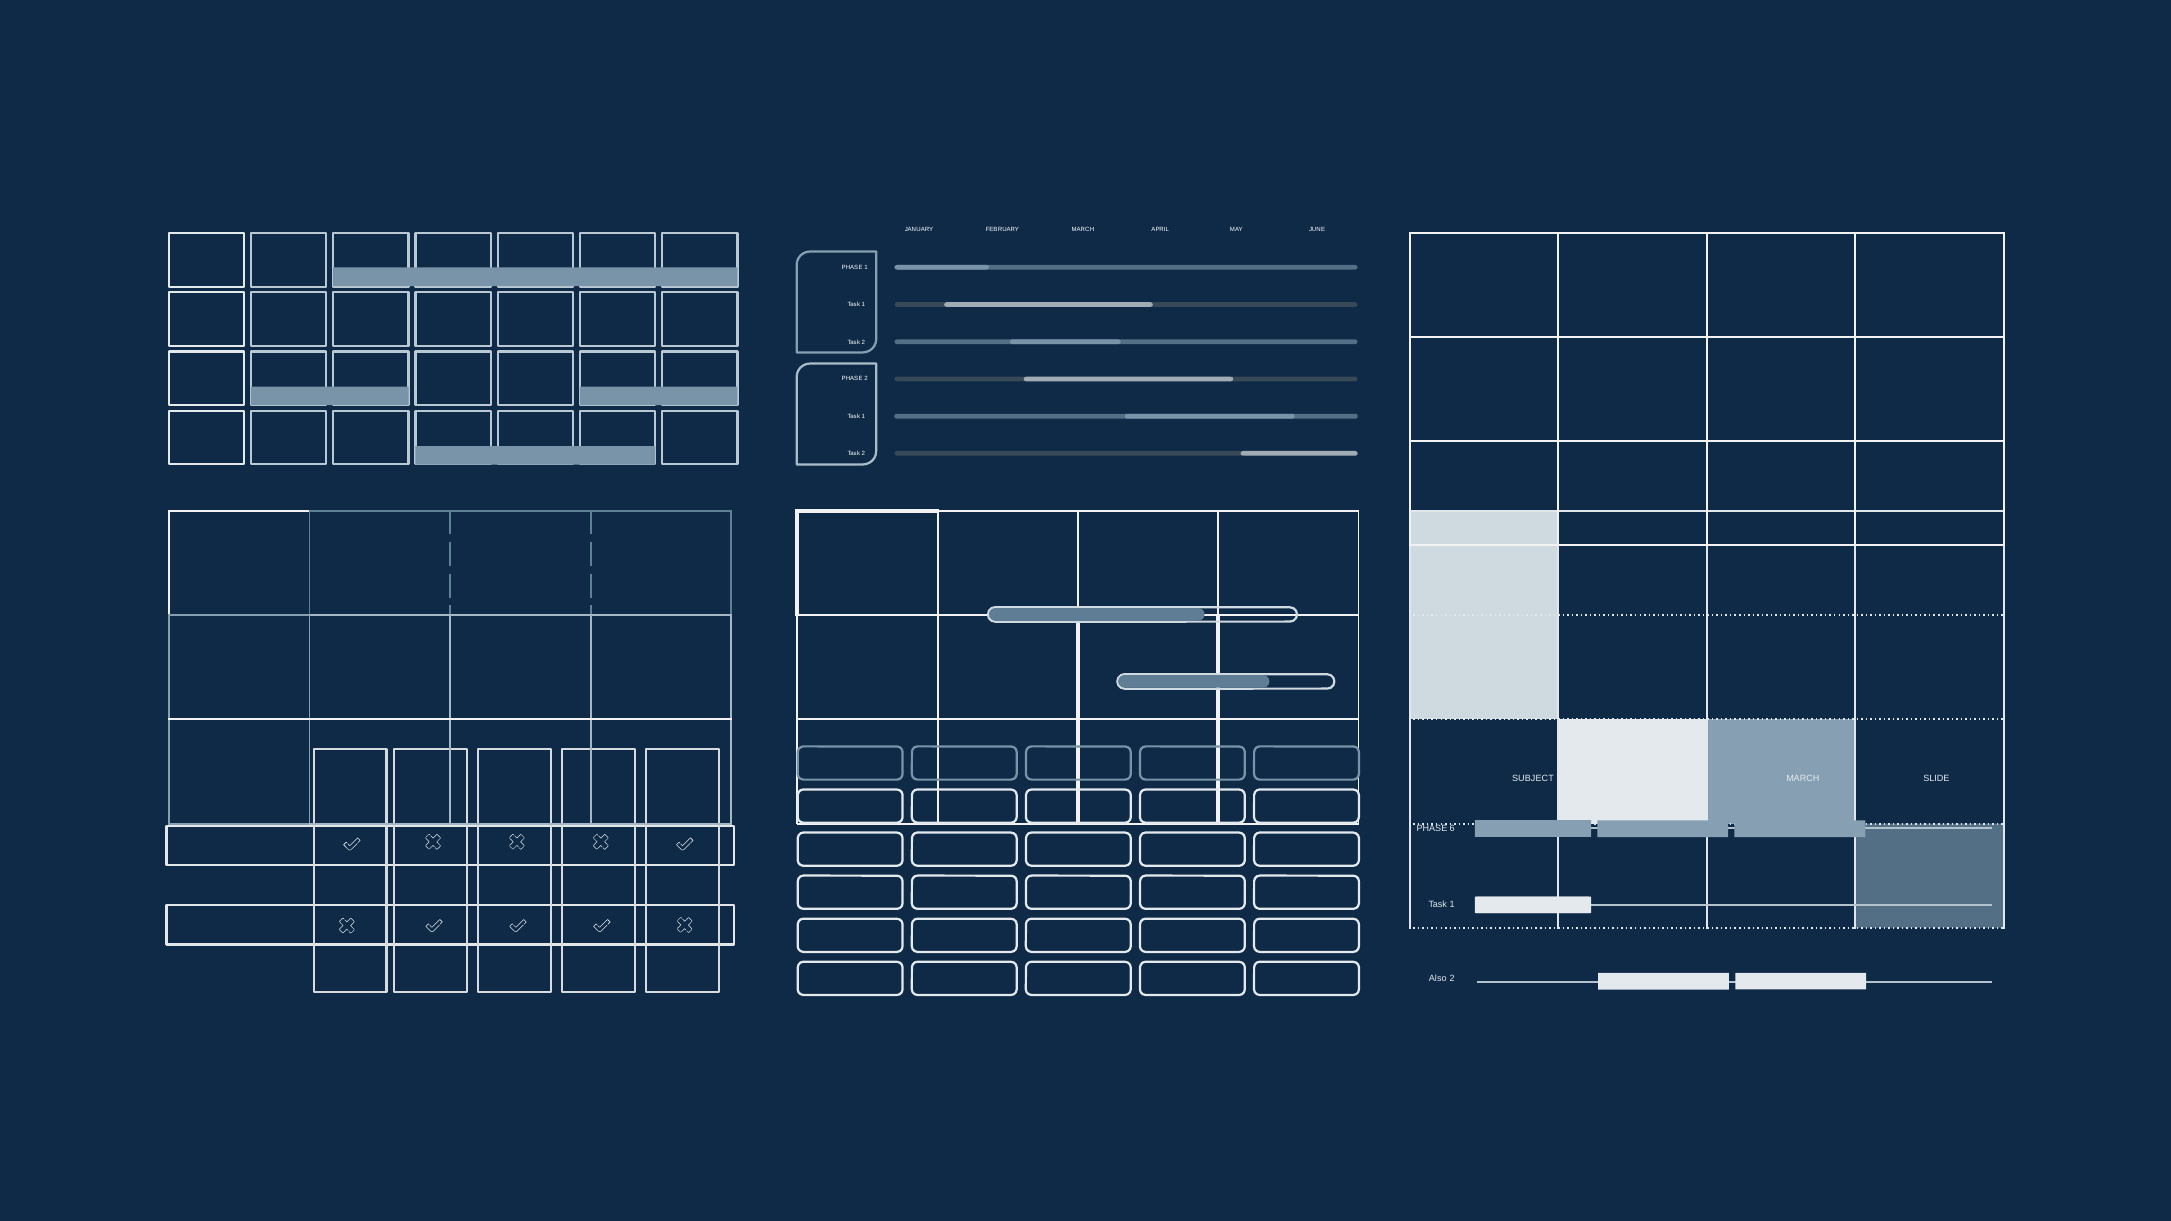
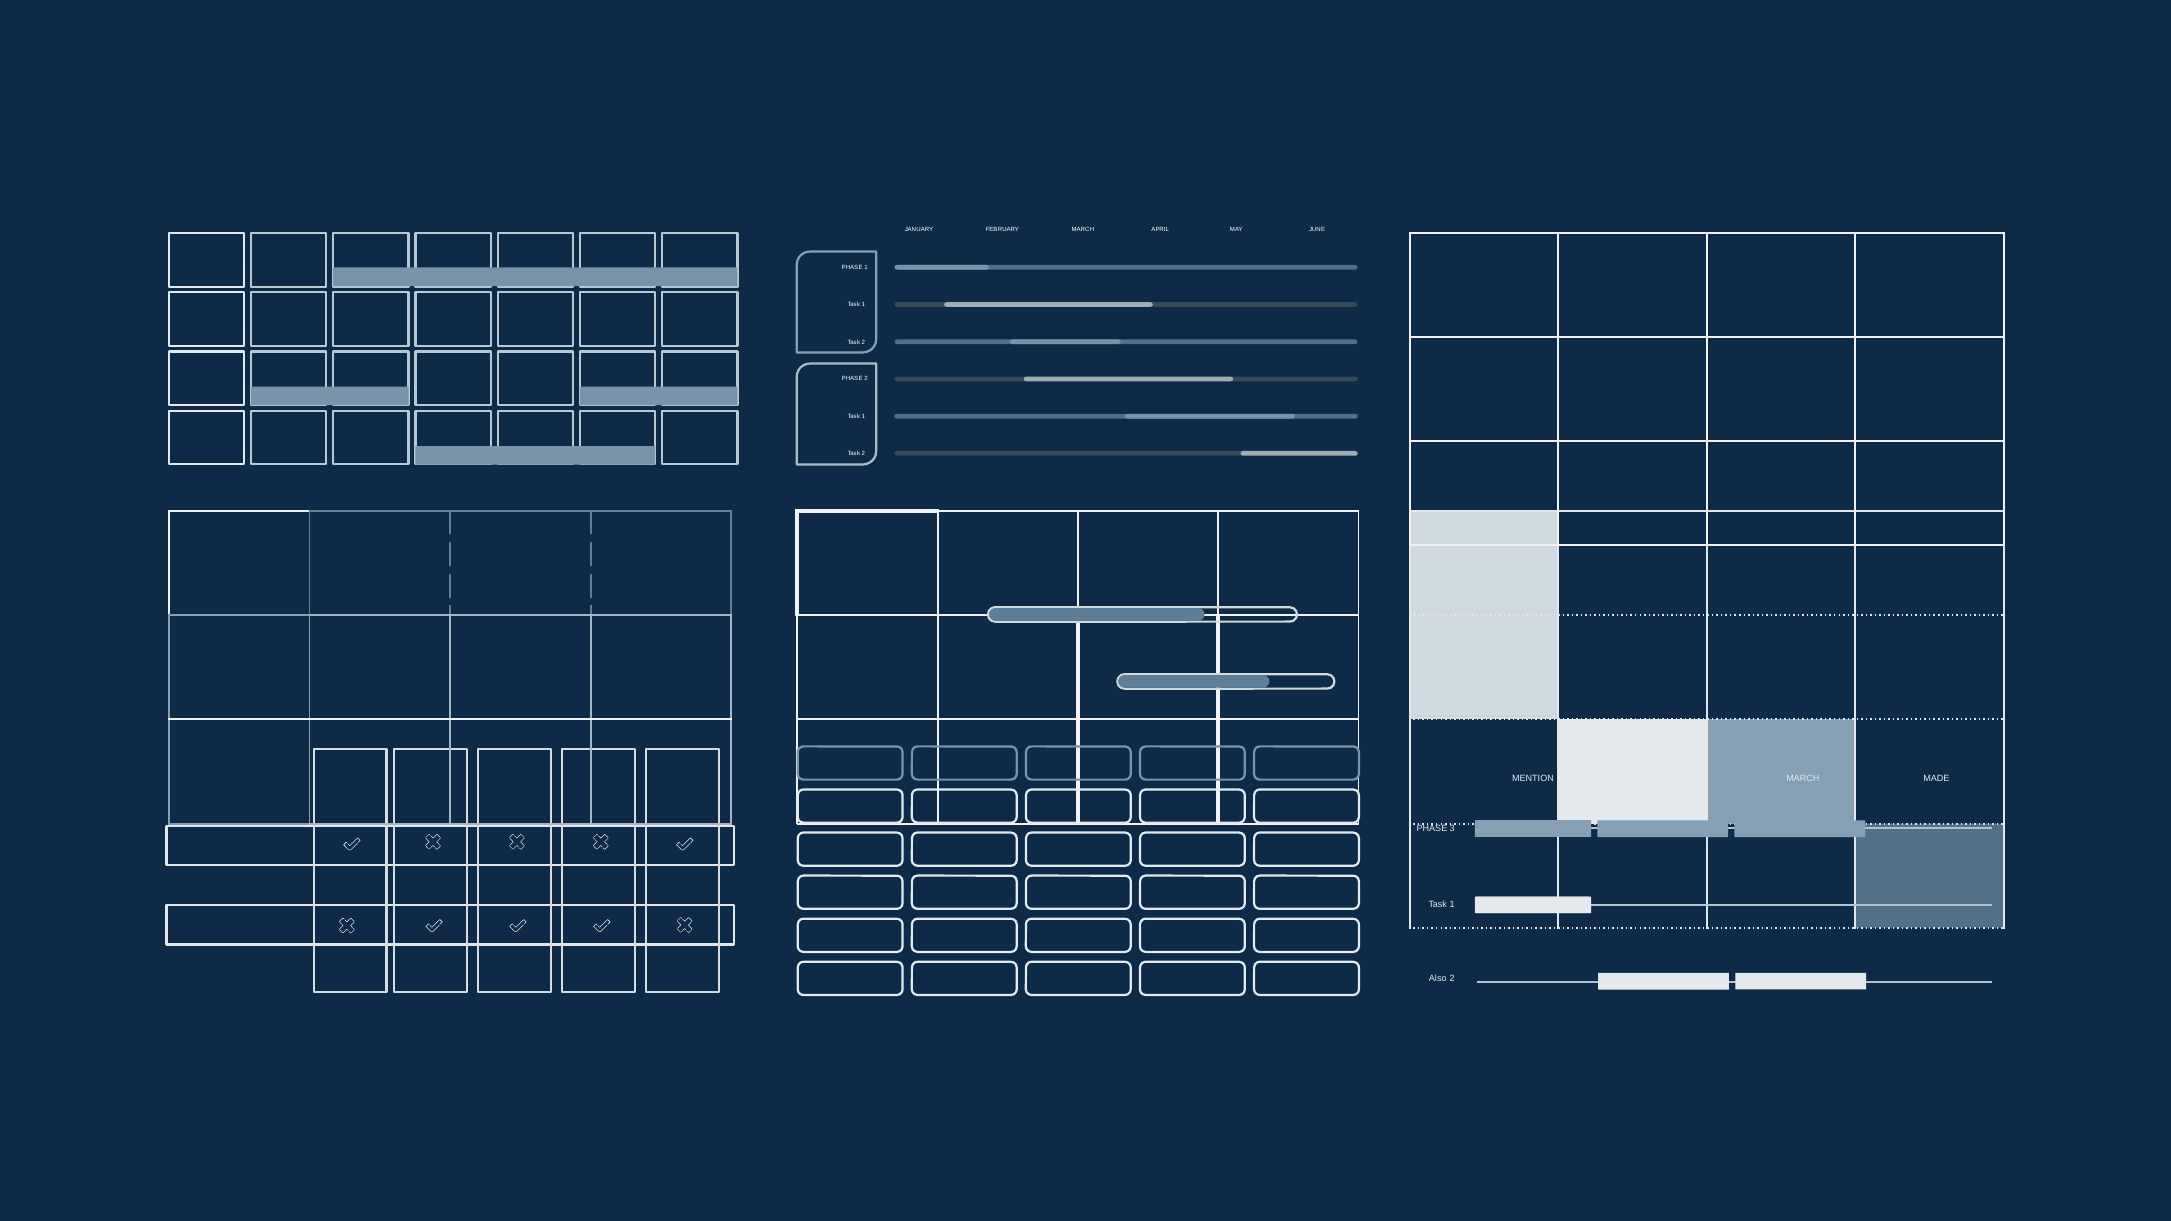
SUBJECT: SUBJECT -> MENTION
SLIDE: SLIDE -> MADE
6: 6 -> 3
